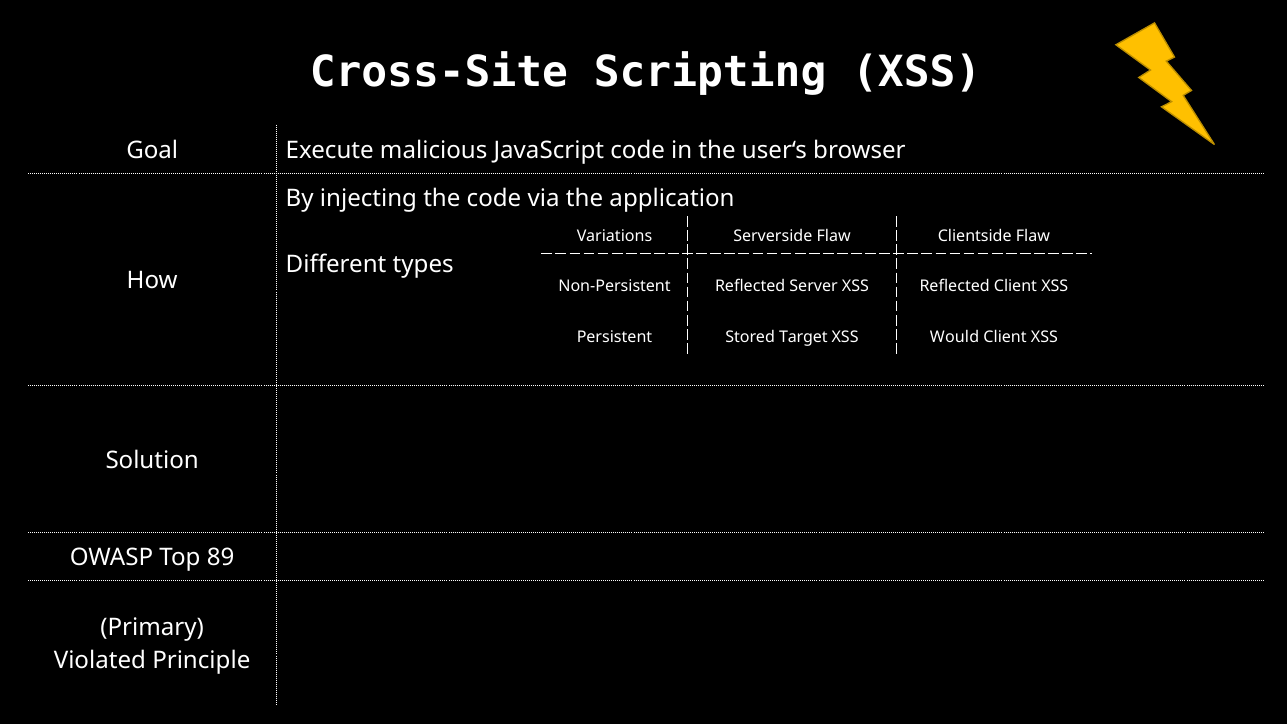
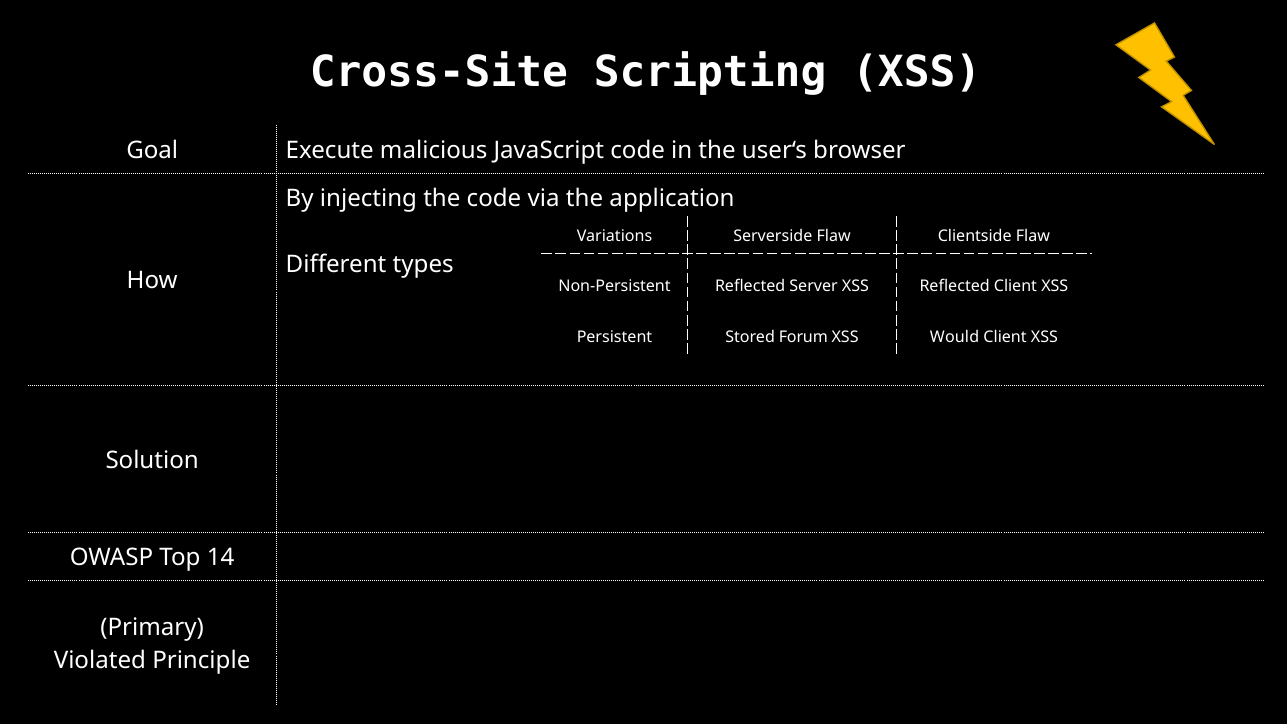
Target: Target -> Forum
89: 89 -> 14
